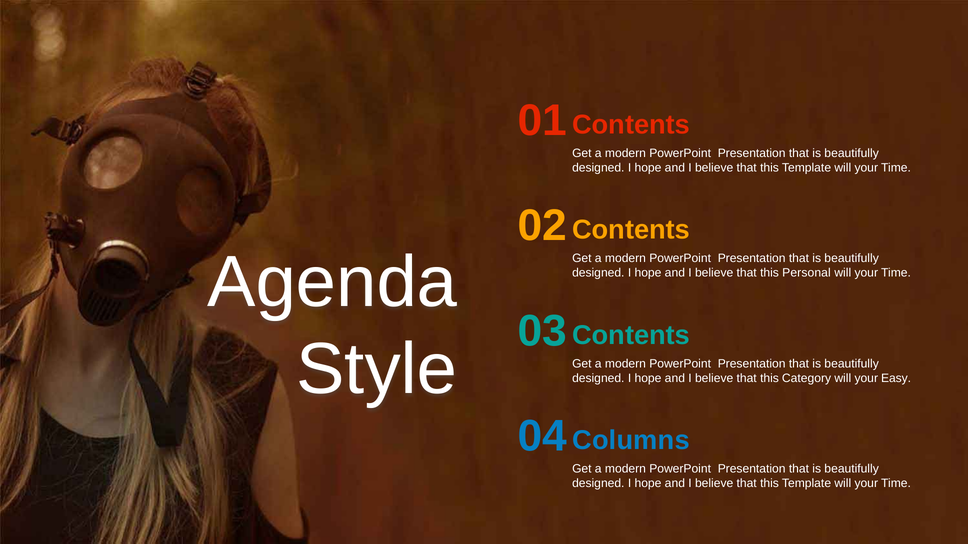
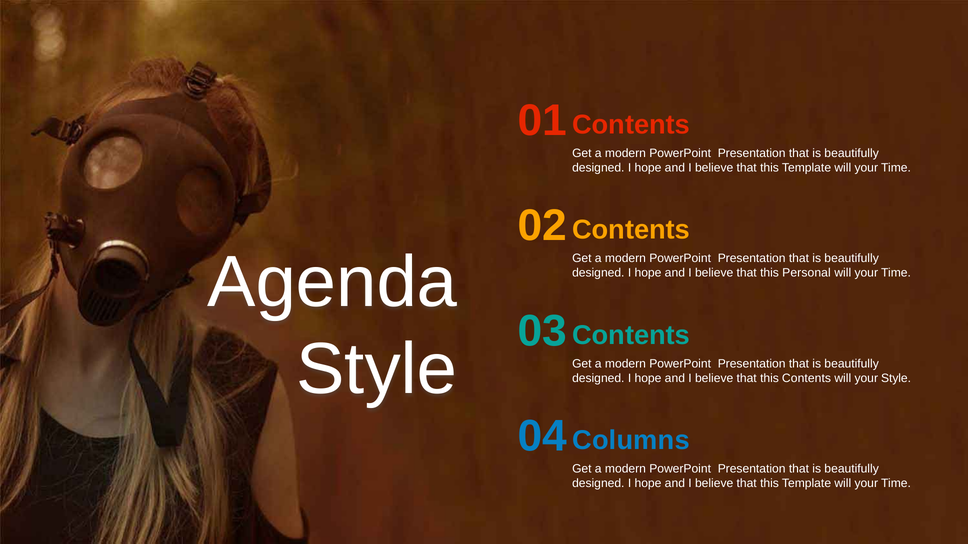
this Category: Category -> Contents
your Easy: Easy -> Style
